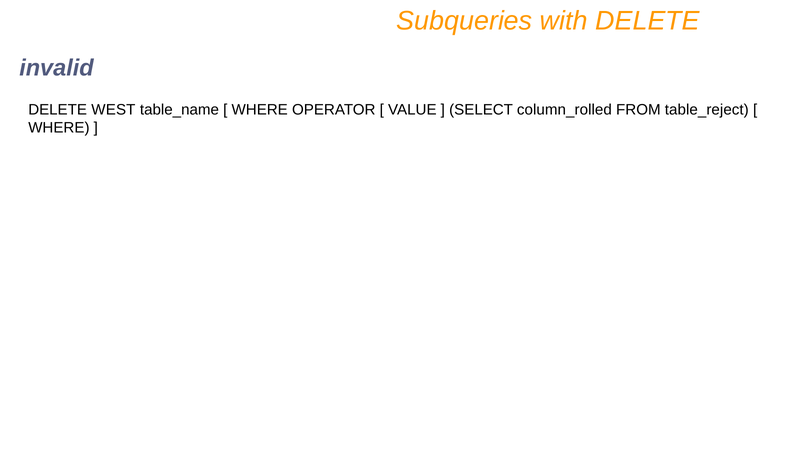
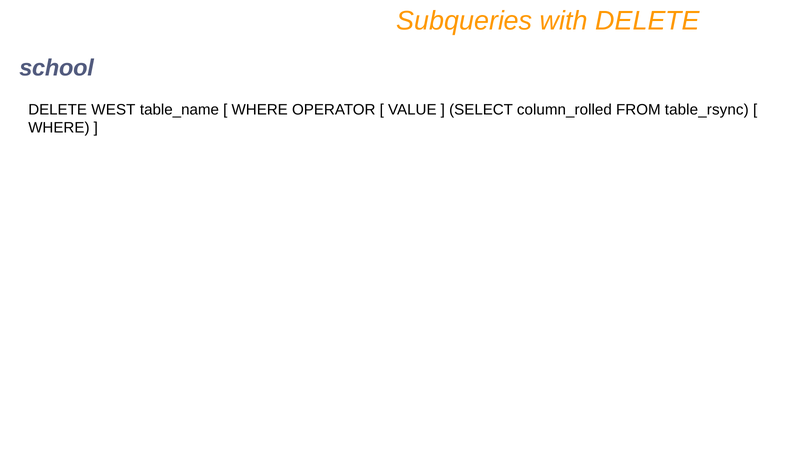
invalid: invalid -> school
table_reject: table_reject -> table_rsync
